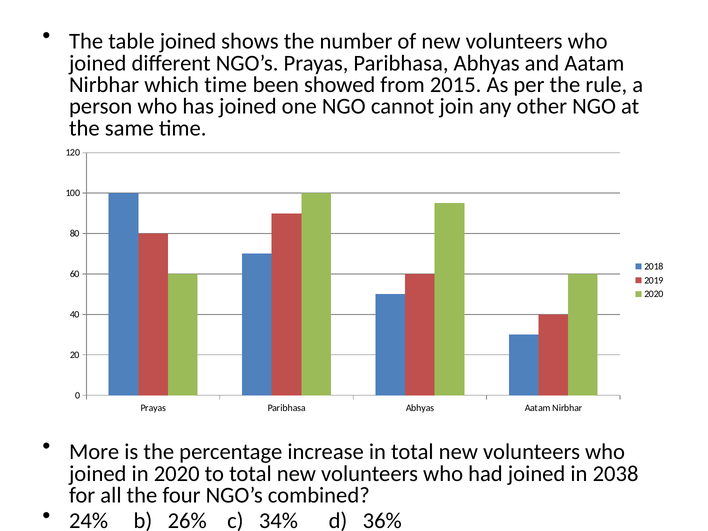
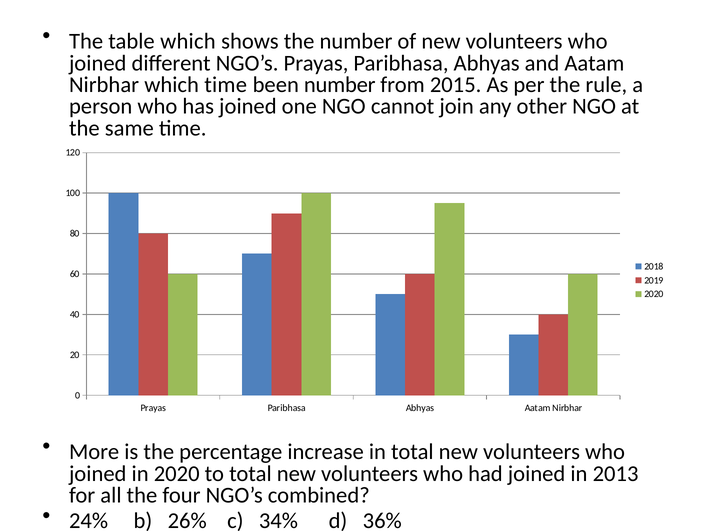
table joined: joined -> which
been showed: showed -> number
2038: 2038 -> 2013
